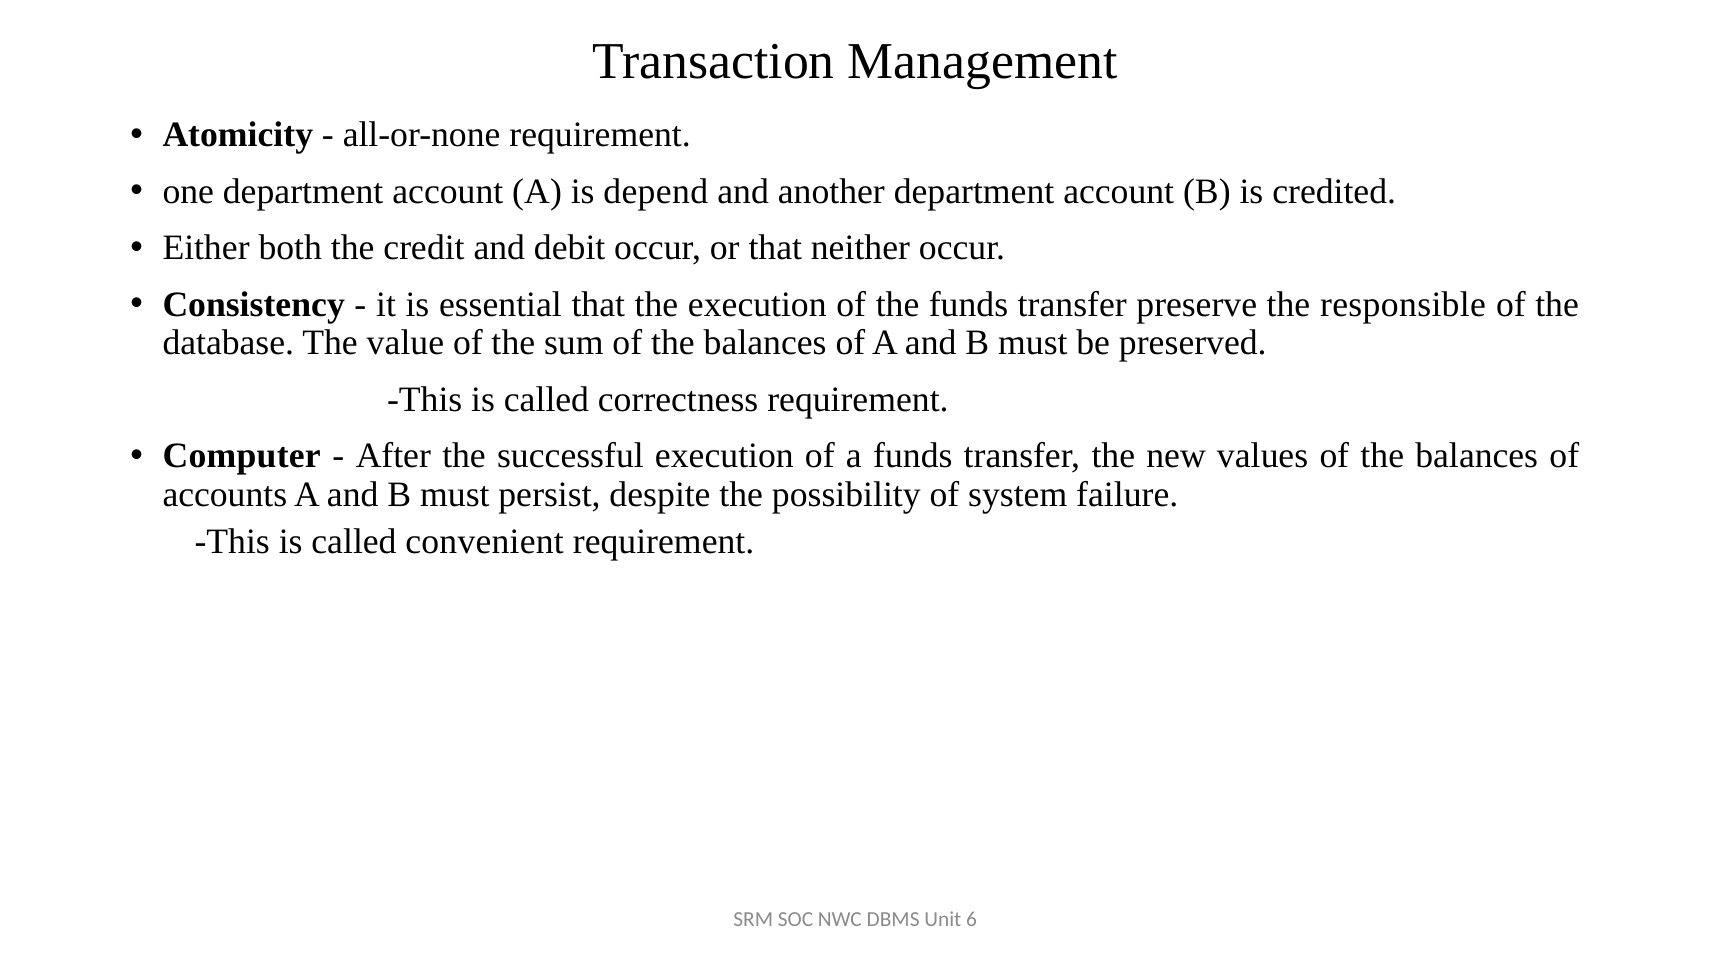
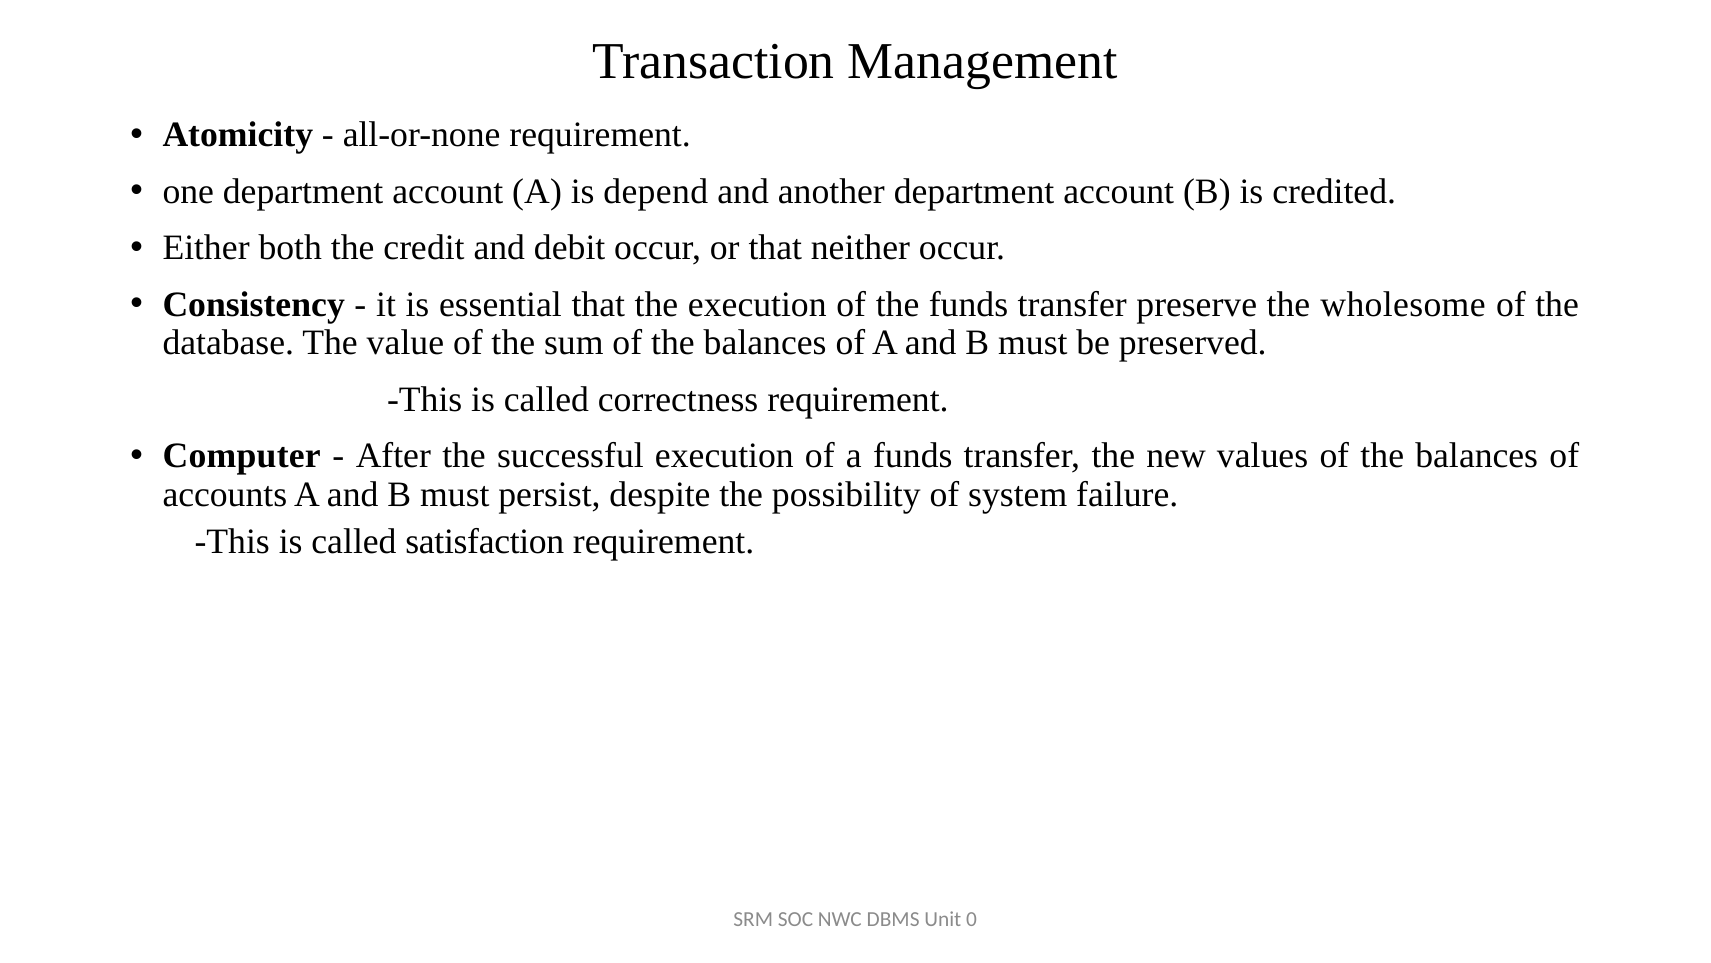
responsible: responsible -> wholesome
convenient: convenient -> satisfaction
6: 6 -> 0
